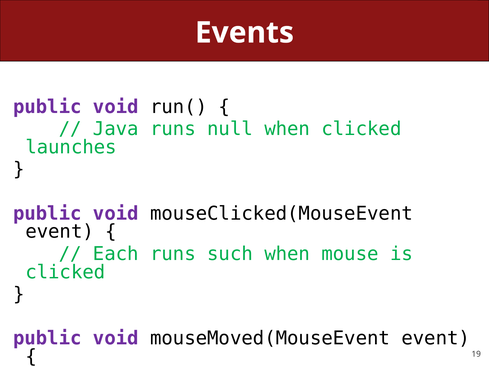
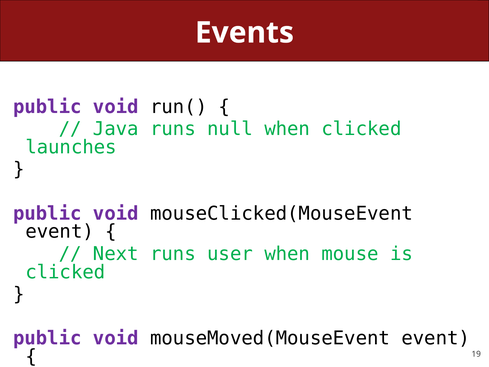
Each: Each -> Next
such: such -> user
